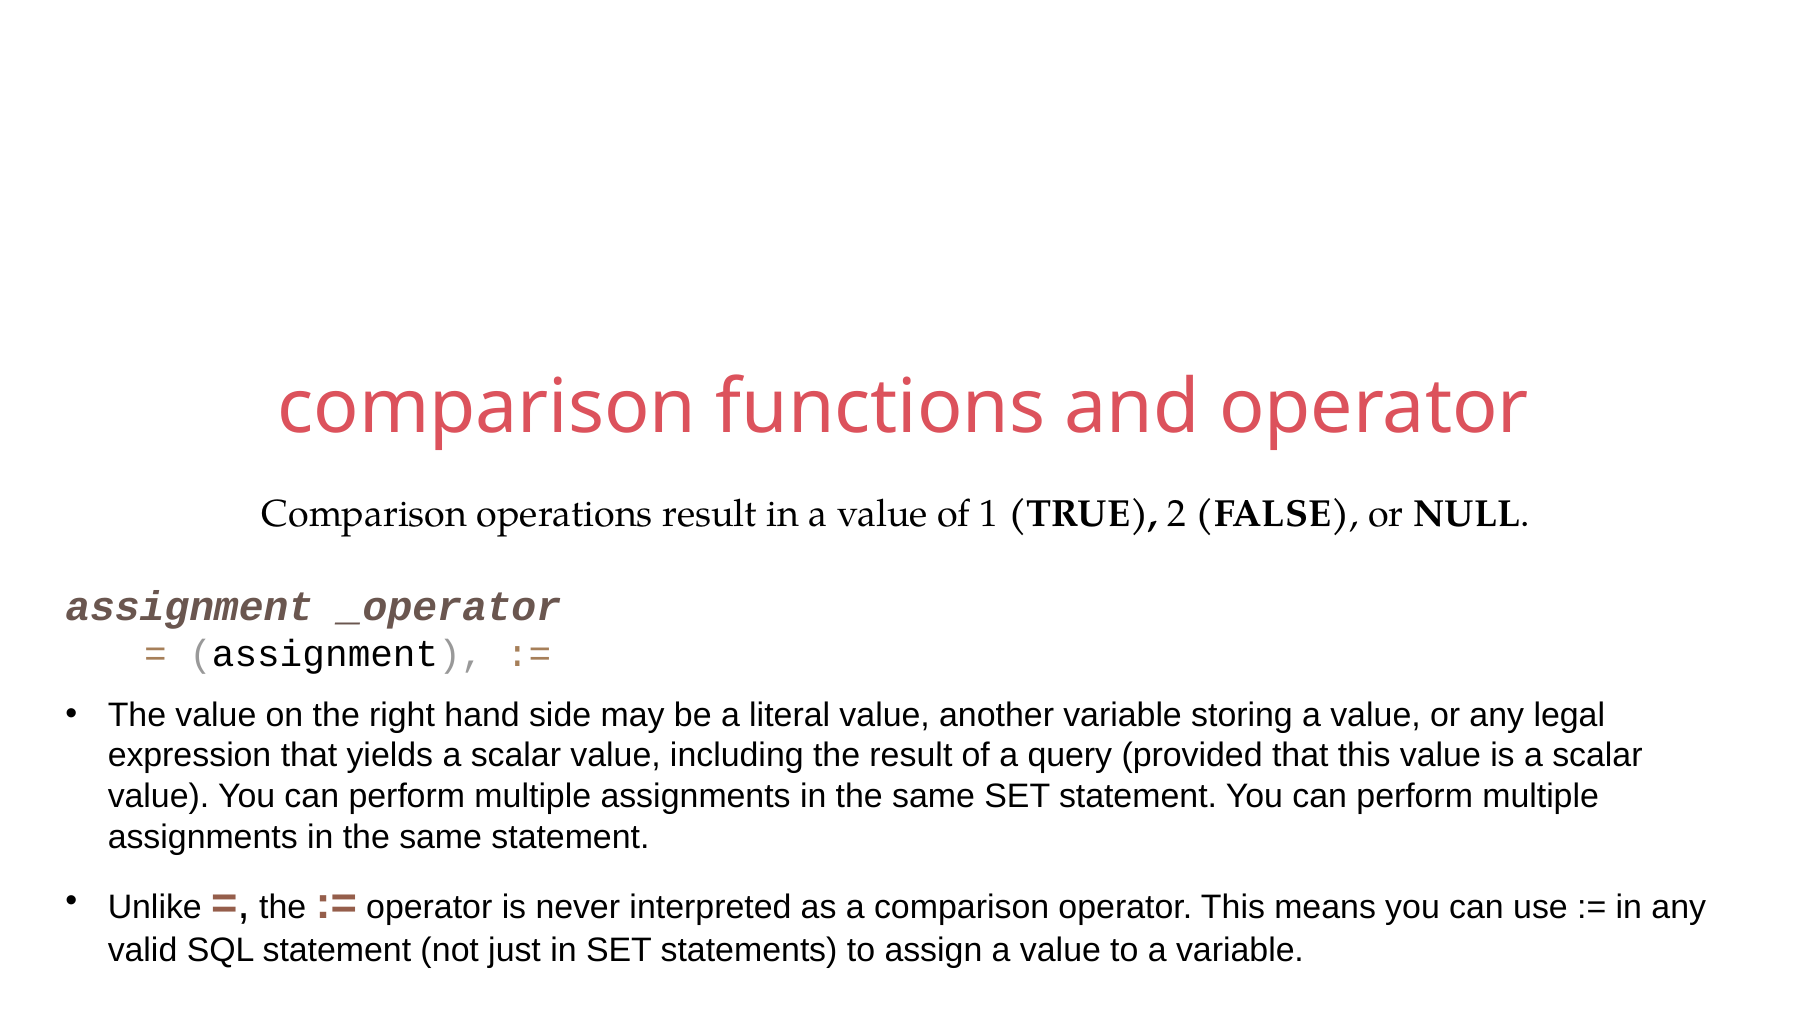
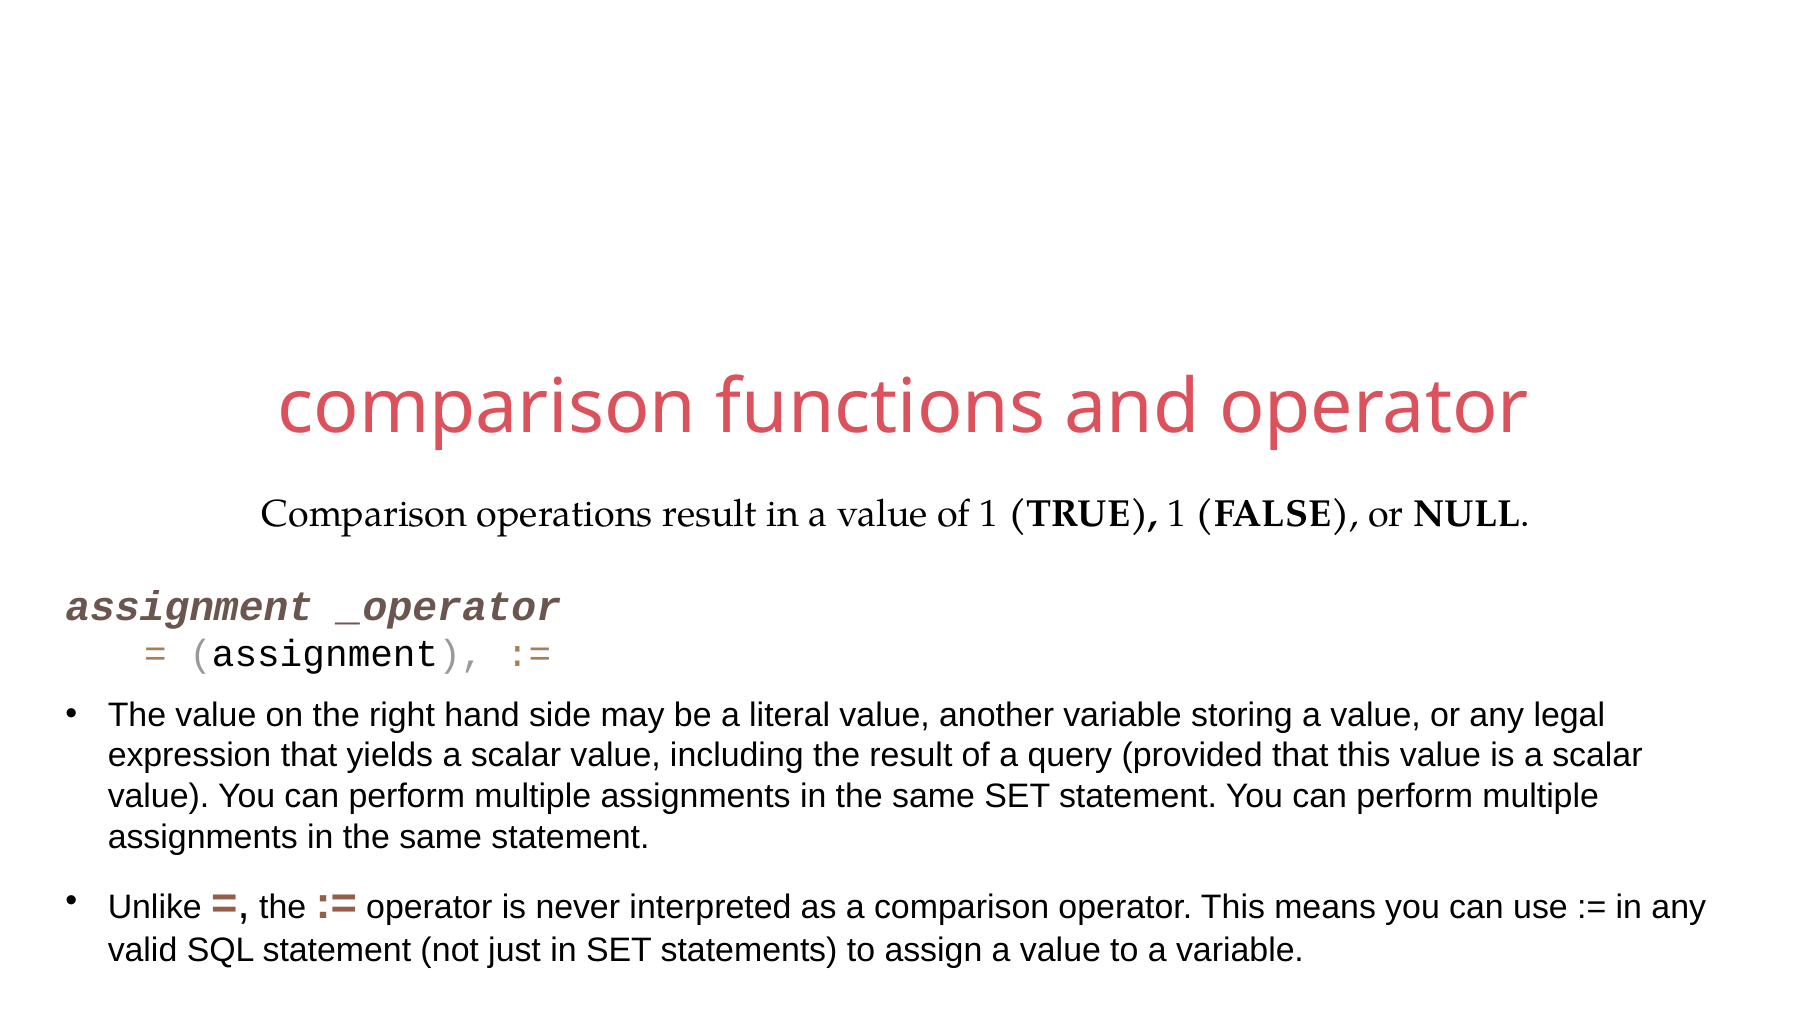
TRUE 2: 2 -> 1
